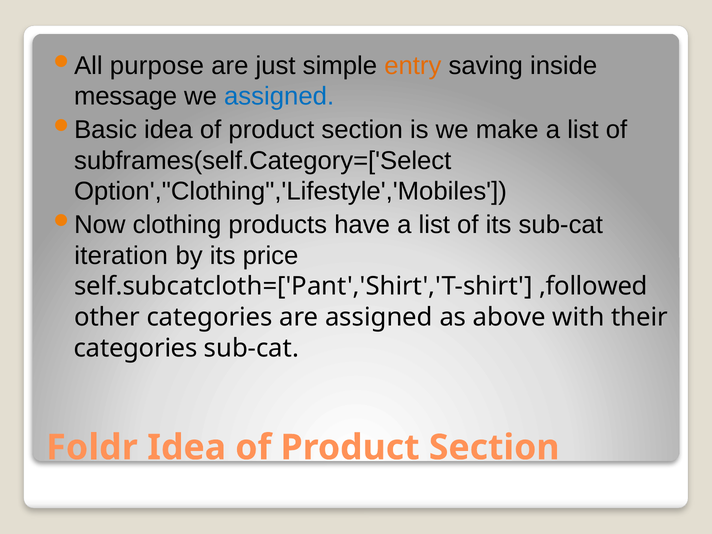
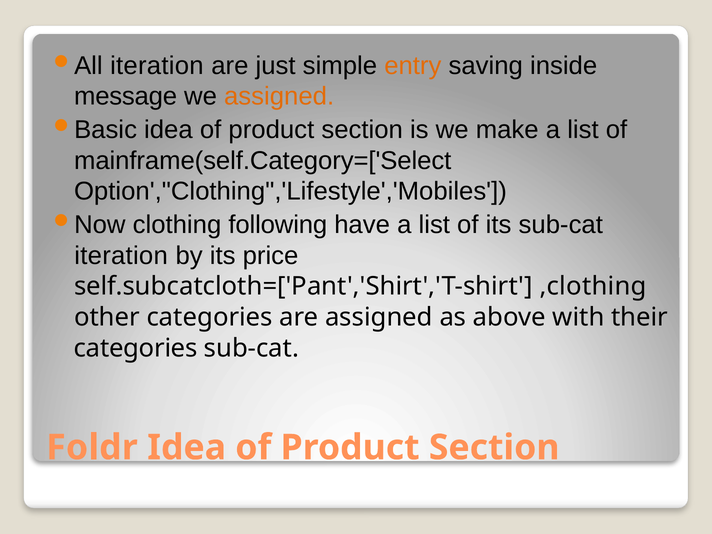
purpose at (157, 66): purpose -> iteration
assigned at (279, 96) colour: blue -> orange
subframes(self.Category=['Select: subframes(self.Category=['Select -> mainframe(self.Category=['Select
products: products -> following
,followed: ,followed -> ,clothing
